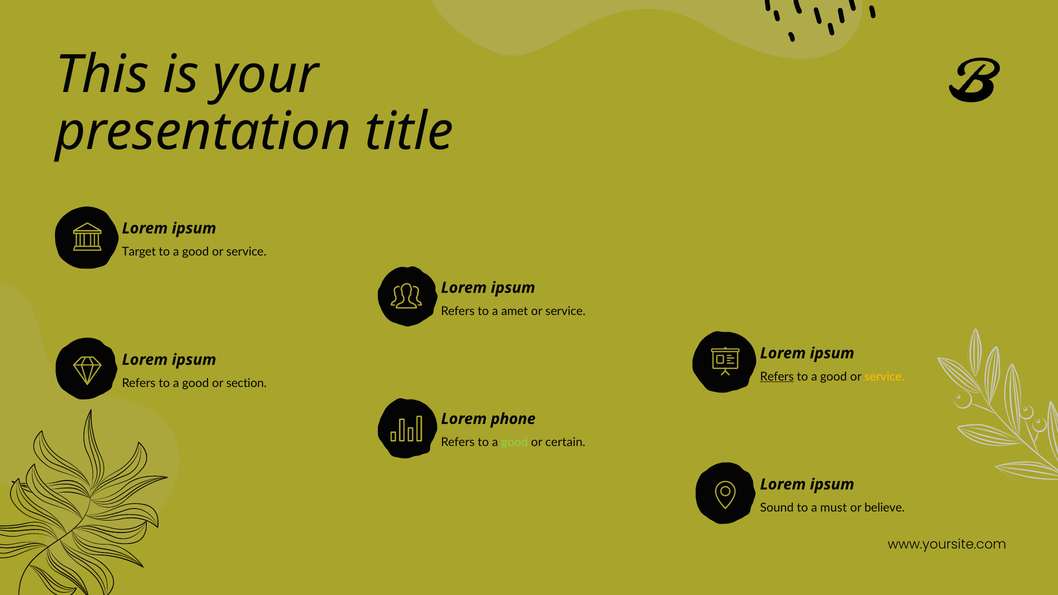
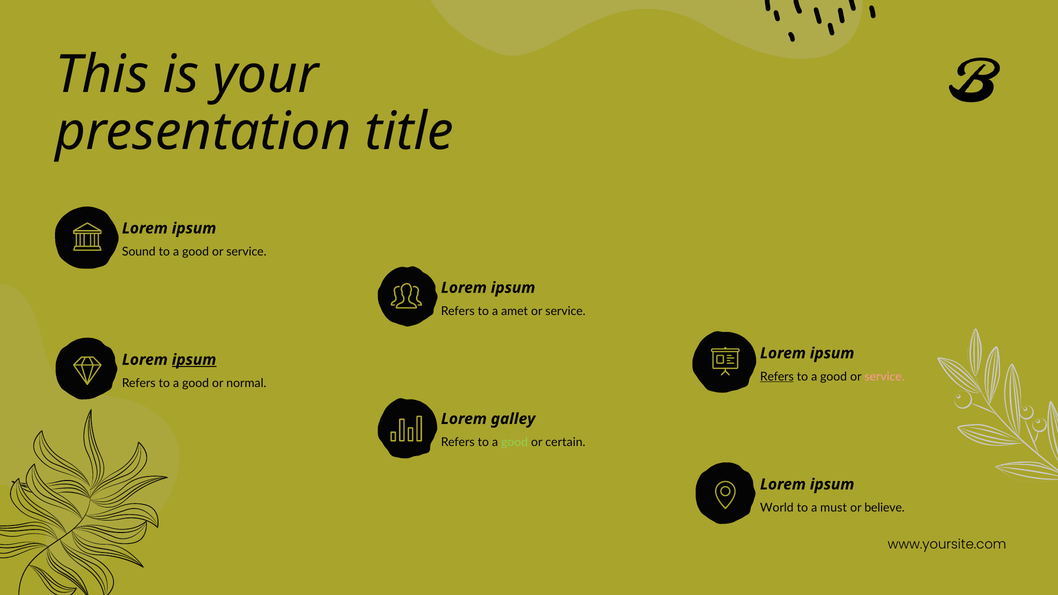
Target: Target -> Sound
ipsum at (194, 360) underline: none -> present
service at (885, 377) colour: yellow -> pink
section: section -> normal
phone: phone -> galley
Sound: Sound -> World
